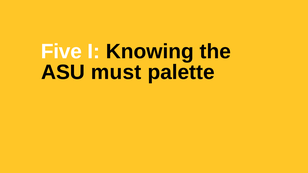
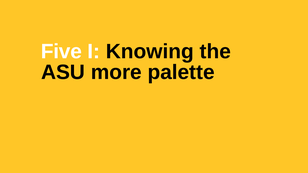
must: must -> more
